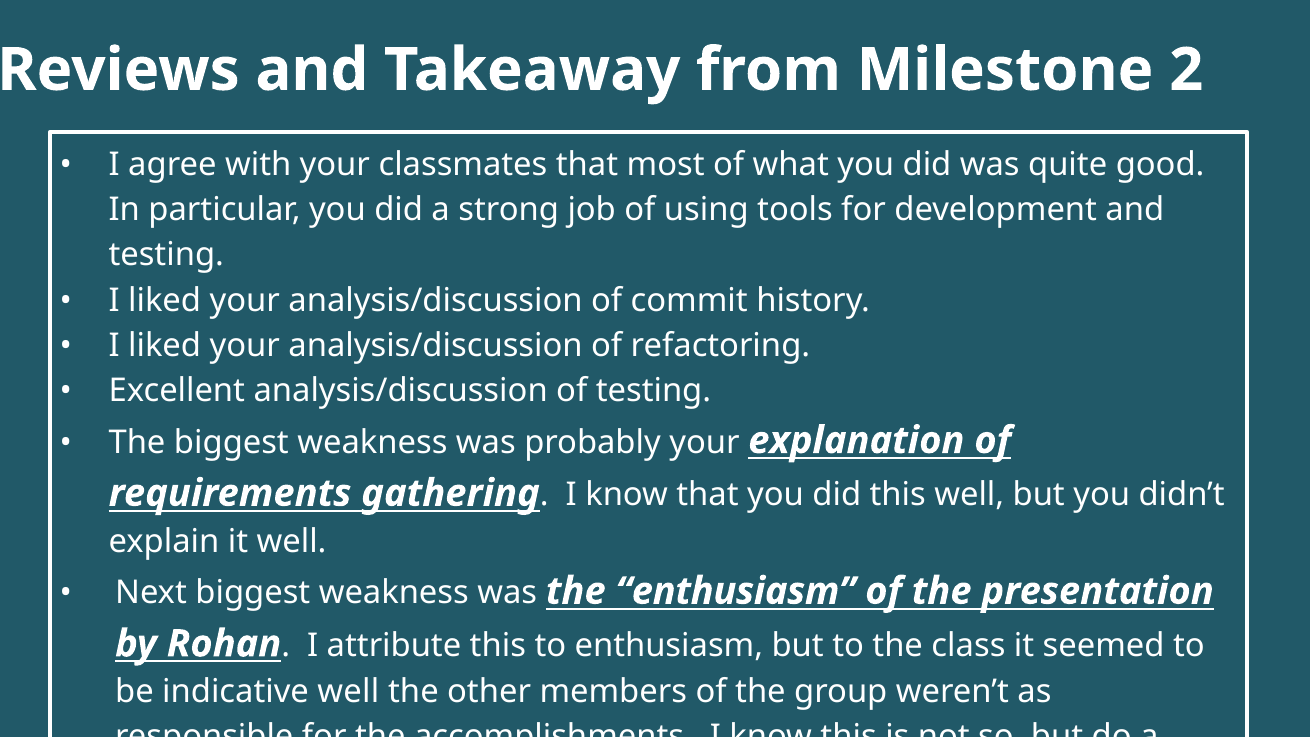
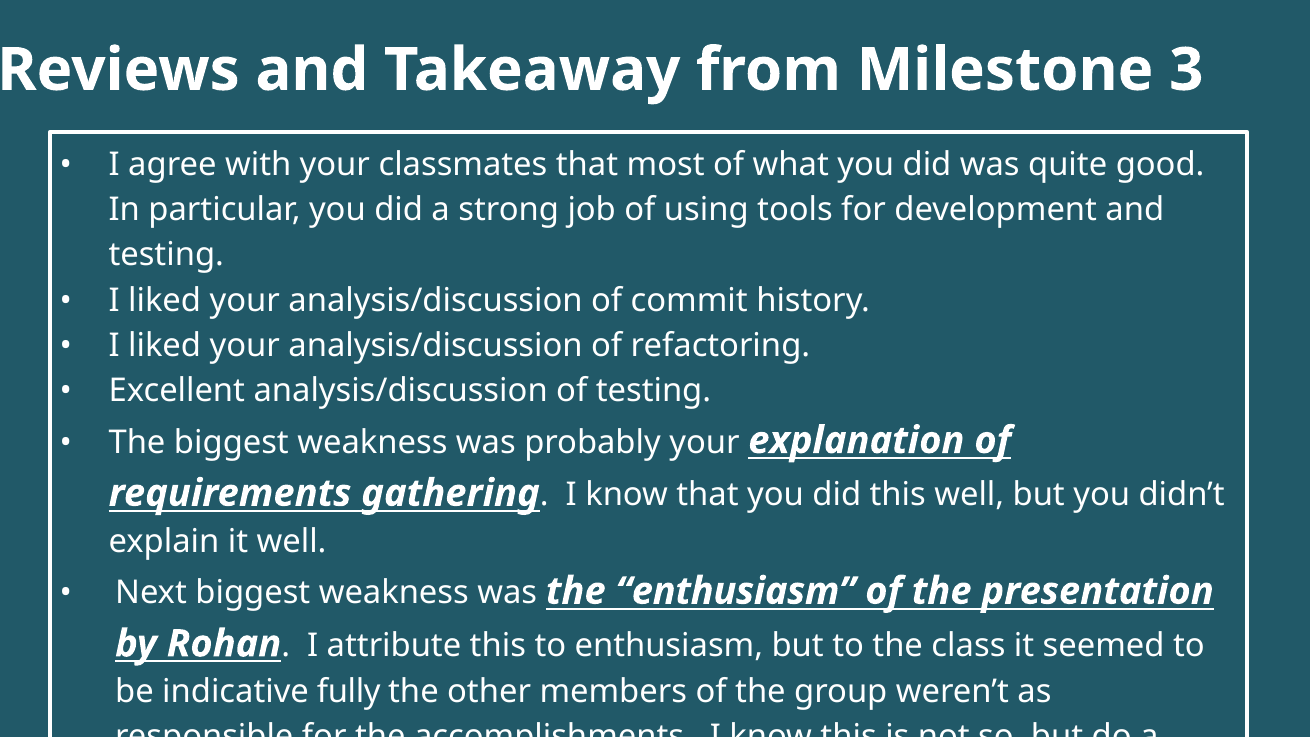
2: 2 -> 3
indicative well: well -> fully
